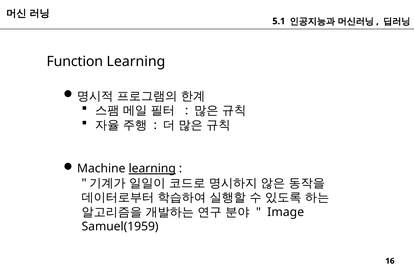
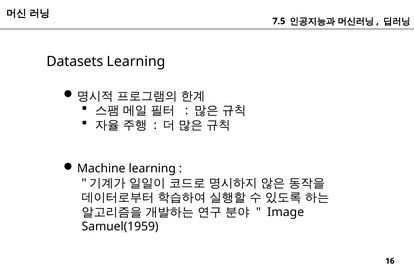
5.1: 5.1 -> 7.5
Function: Function -> Datasets
learning at (152, 169) underline: present -> none
